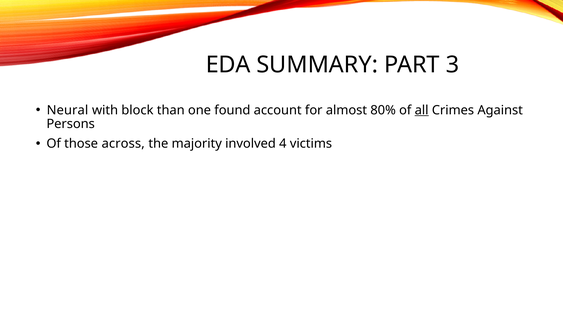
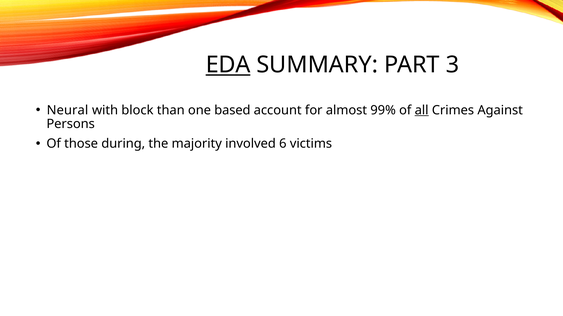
EDA underline: none -> present
found: found -> based
80%: 80% -> 99%
across: across -> during
4: 4 -> 6
